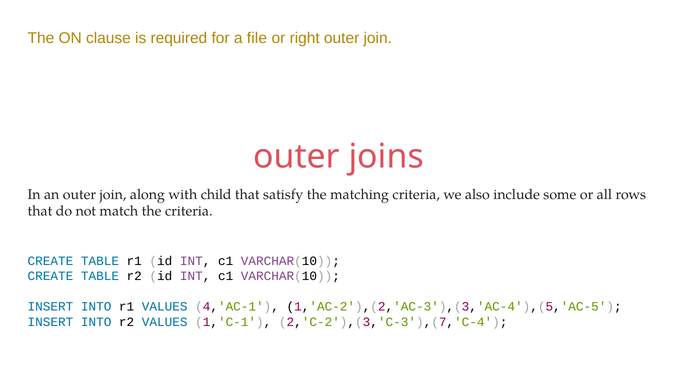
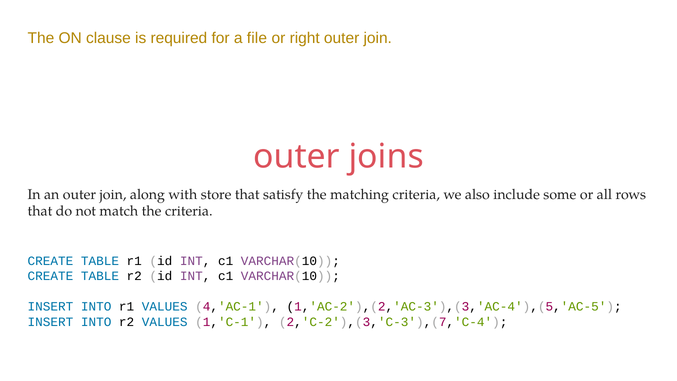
child: child -> store
